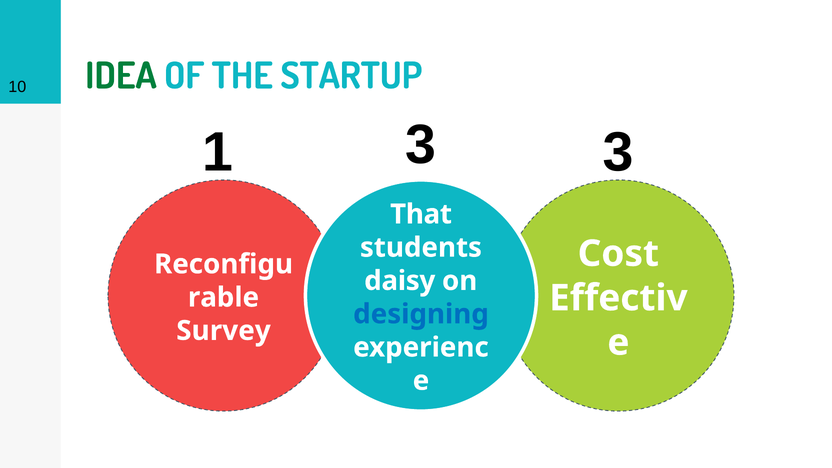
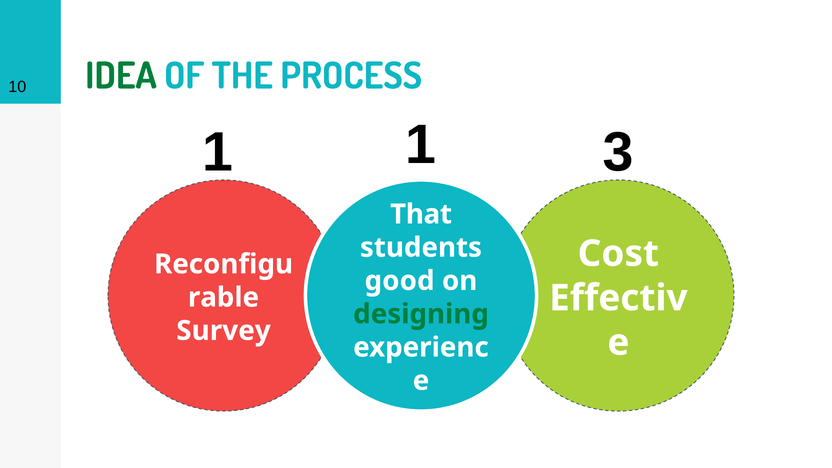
STARTUP: STARTUP -> PROCESS
1 3: 3 -> 1
daisy: daisy -> good
designing colour: blue -> green
